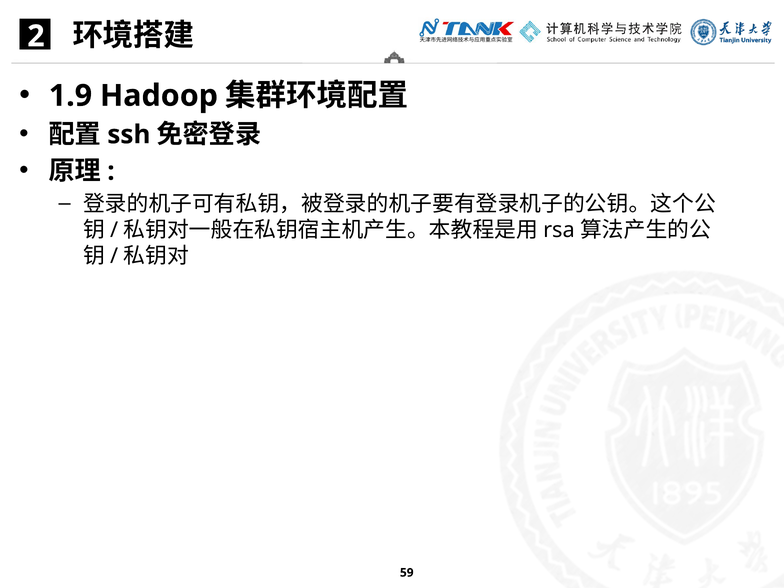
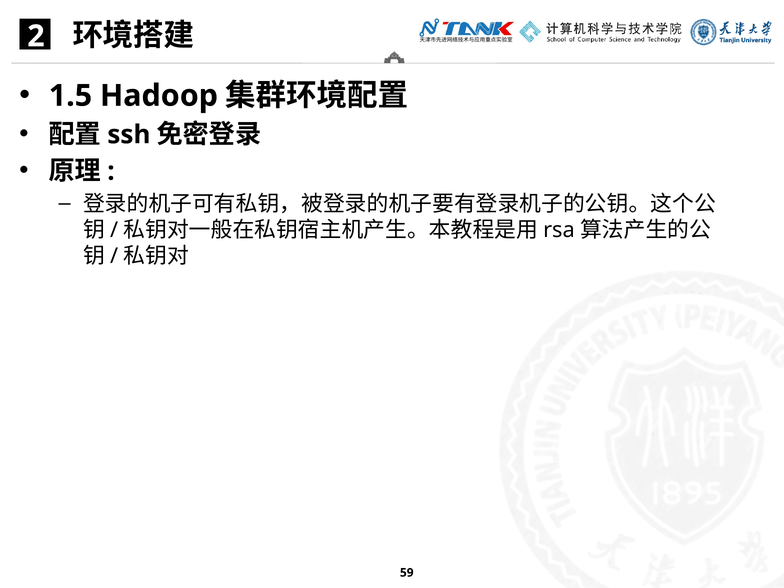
1.9: 1.9 -> 1.5
